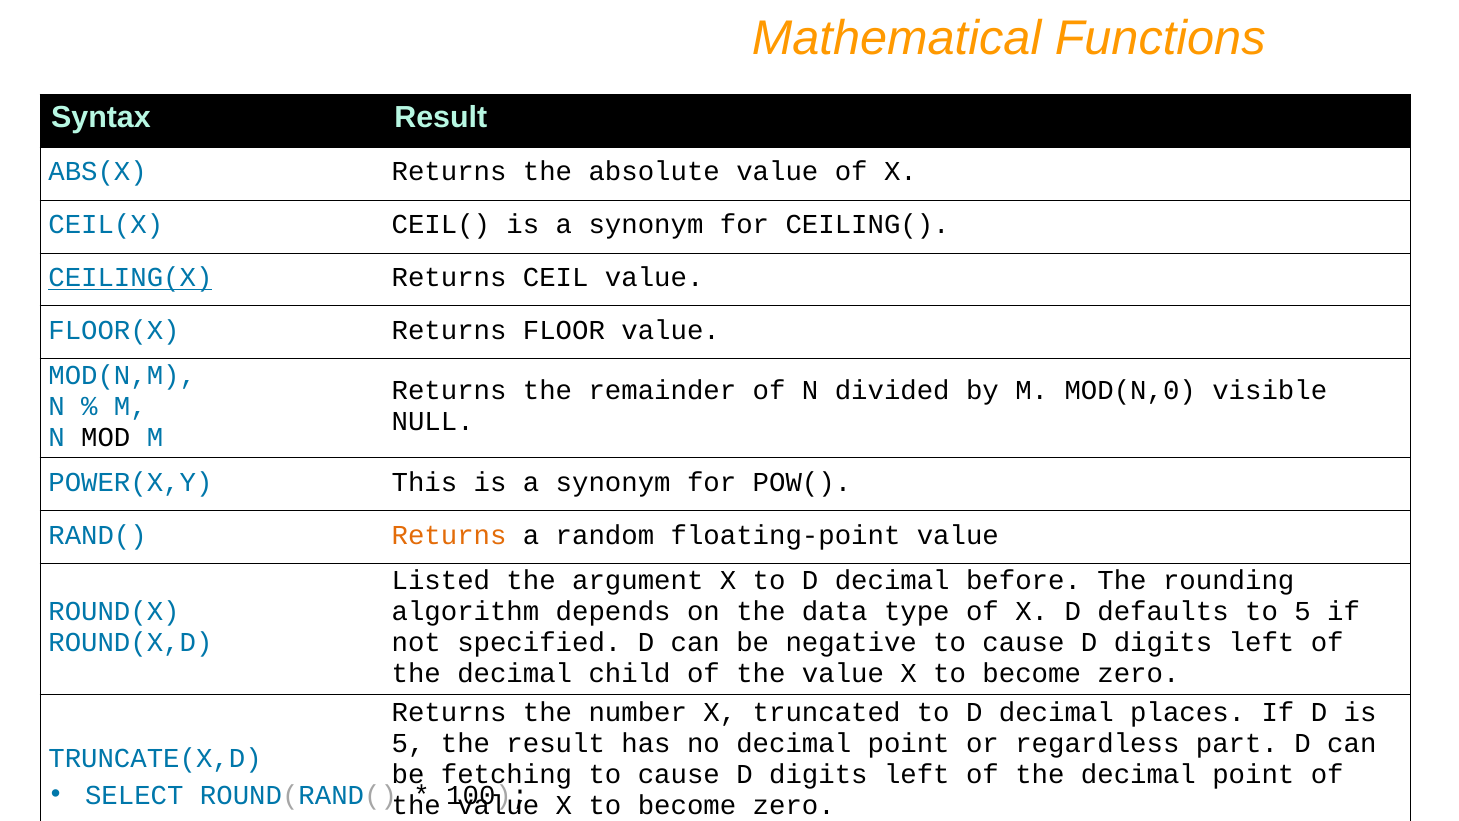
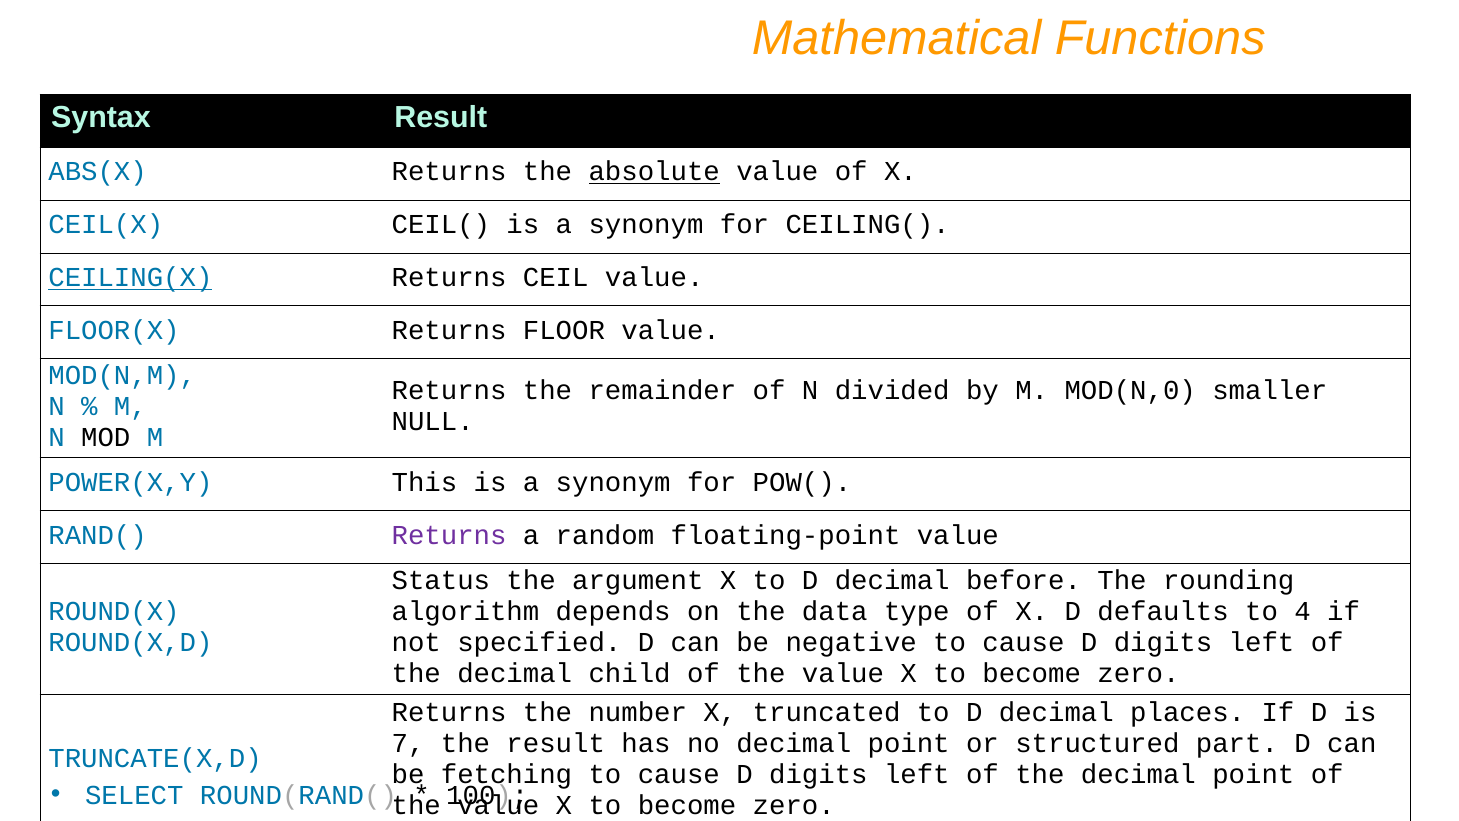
absolute underline: none -> present
visible: visible -> smaller
Returns at (449, 535) colour: orange -> purple
Listed: Listed -> Status
to 5: 5 -> 4
5 at (408, 743): 5 -> 7
regardless: regardless -> structured
